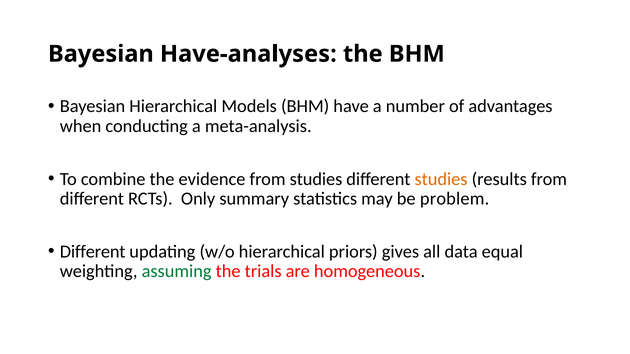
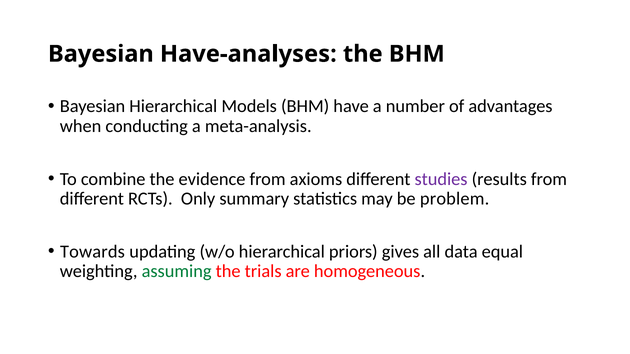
from studies: studies -> axioms
studies at (441, 179) colour: orange -> purple
Different at (93, 252): Different -> Towards
